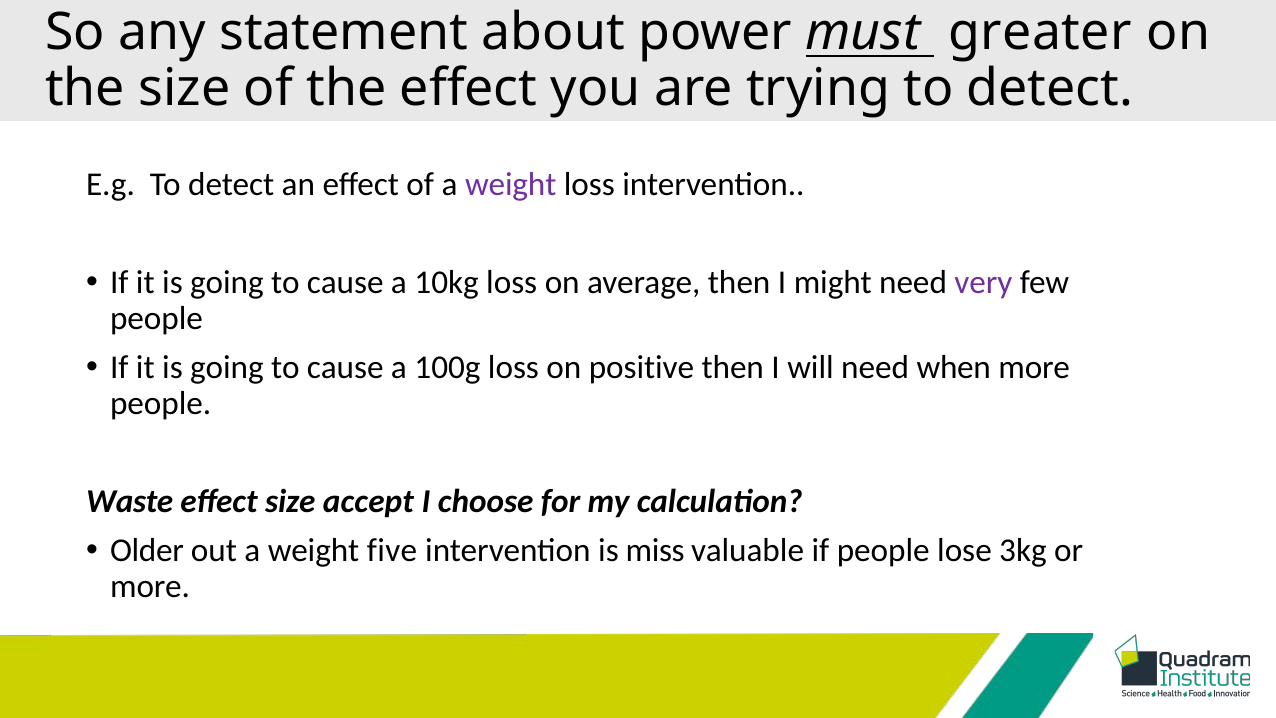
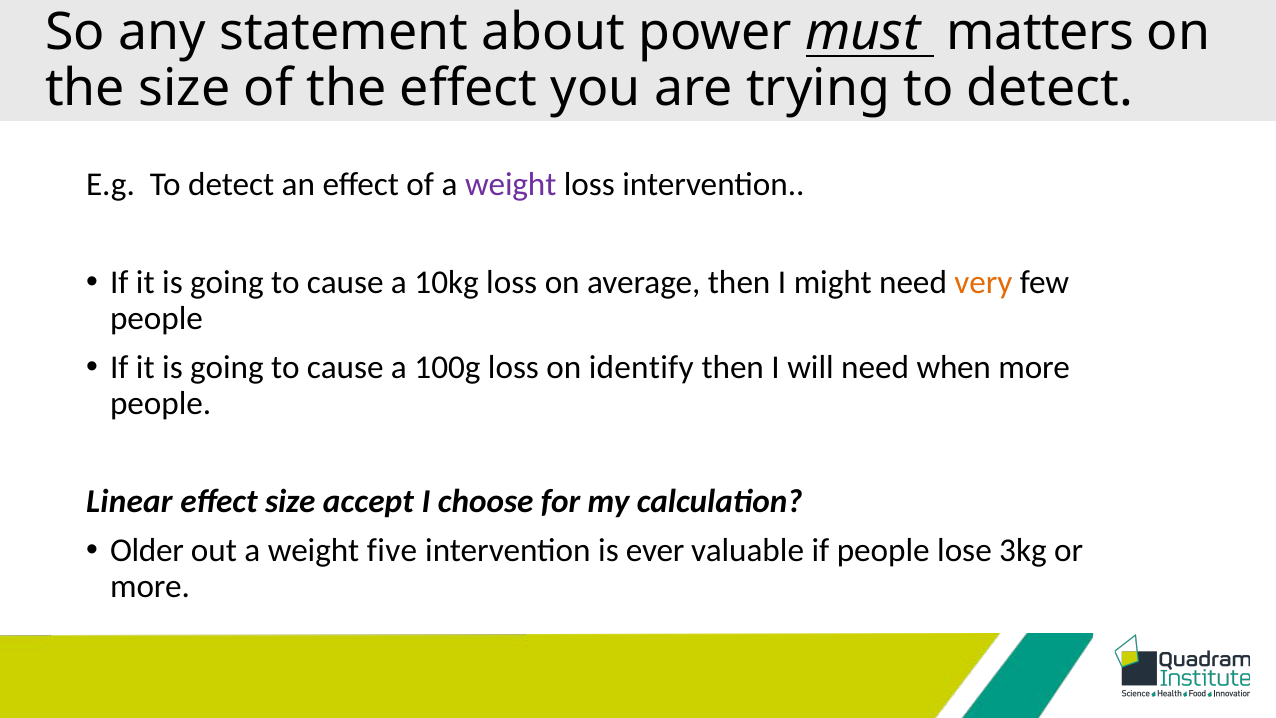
greater: greater -> matters
very colour: purple -> orange
positive: positive -> identify
Waste: Waste -> Linear
miss: miss -> ever
